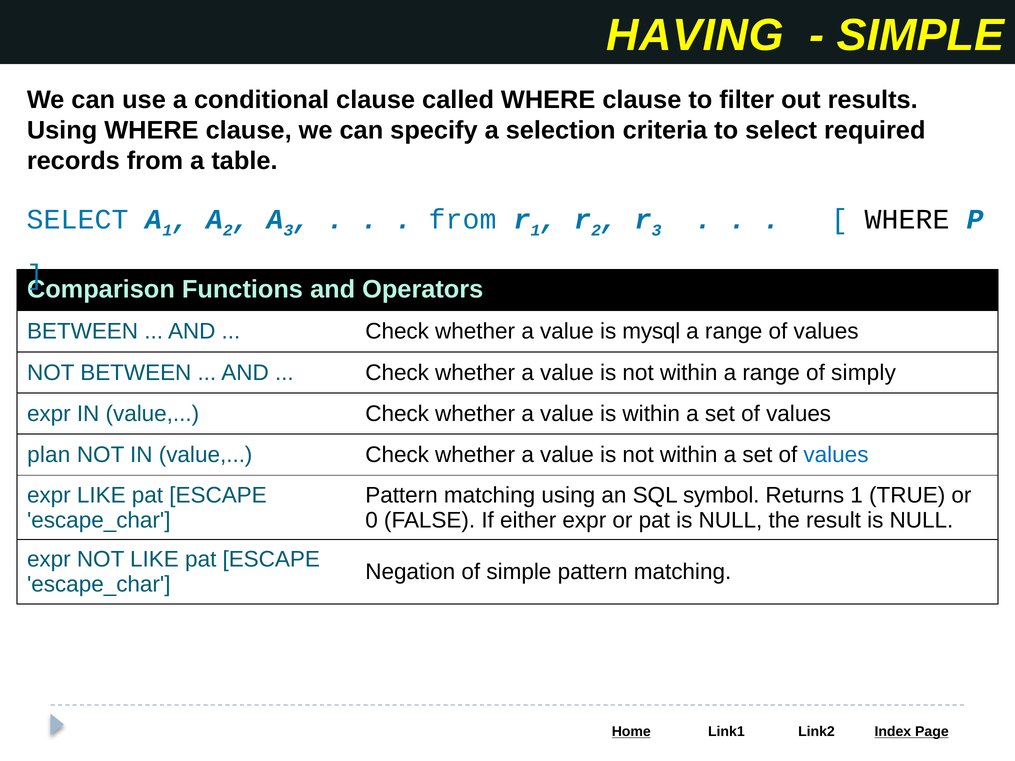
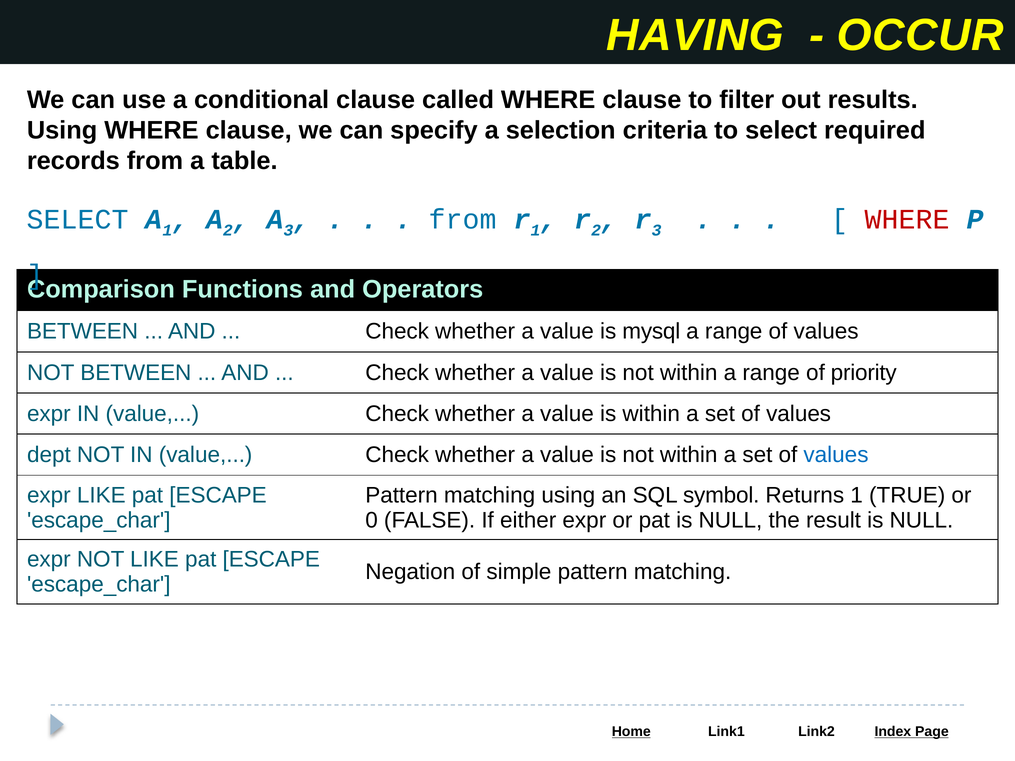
SIMPLE at (920, 35): SIMPLE -> OCCUR
WHERE at (907, 219) colour: black -> red
simply: simply -> priority
plan: plan -> dept
